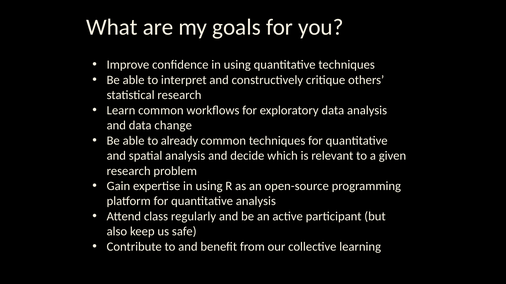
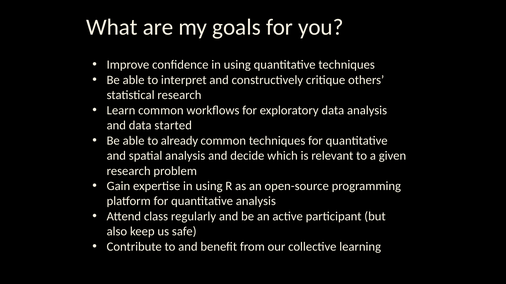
change: change -> started
